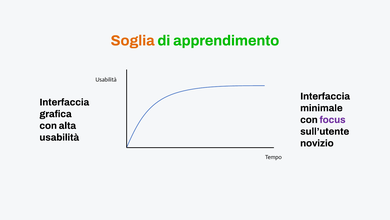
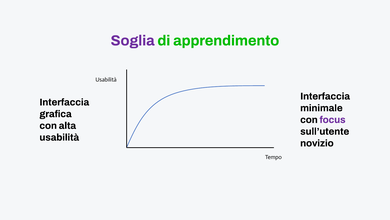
Soglia colour: orange -> purple
